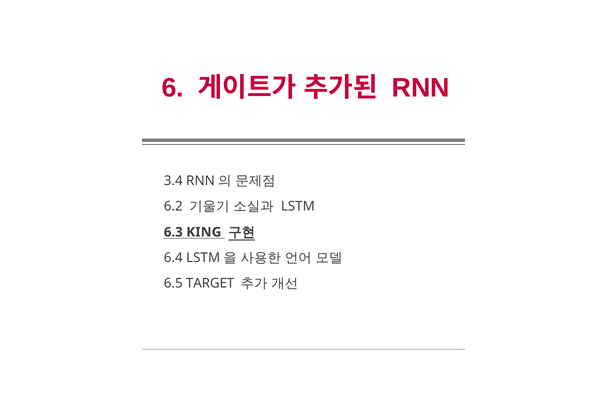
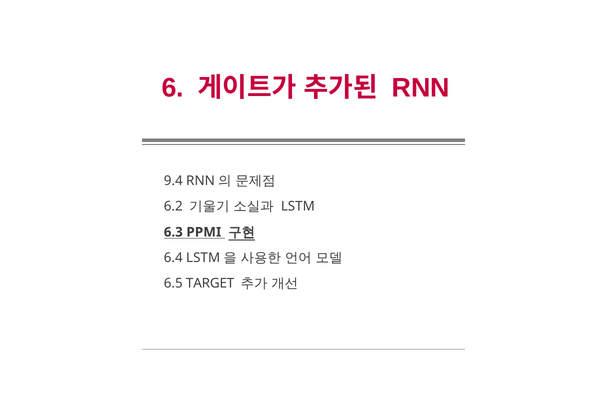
3.4: 3.4 -> 9.4
KING: KING -> PPMI
